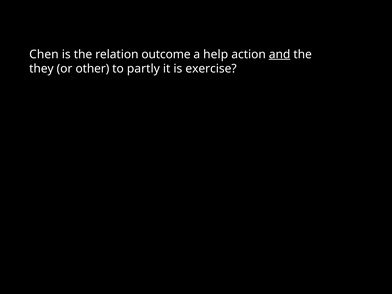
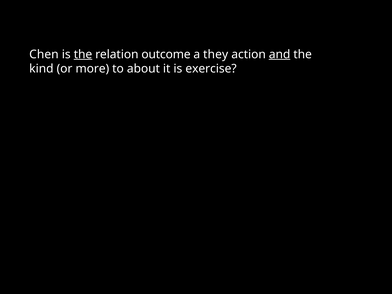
the at (83, 54) underline: none -> present
help: help -> they
they: they -> kind
other: other -> more
partly: partly -> about
